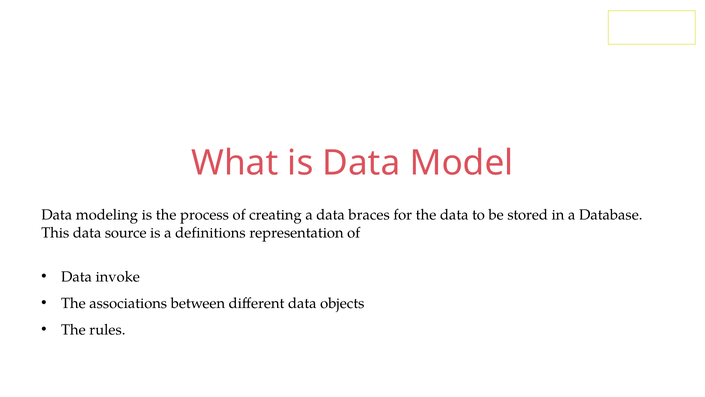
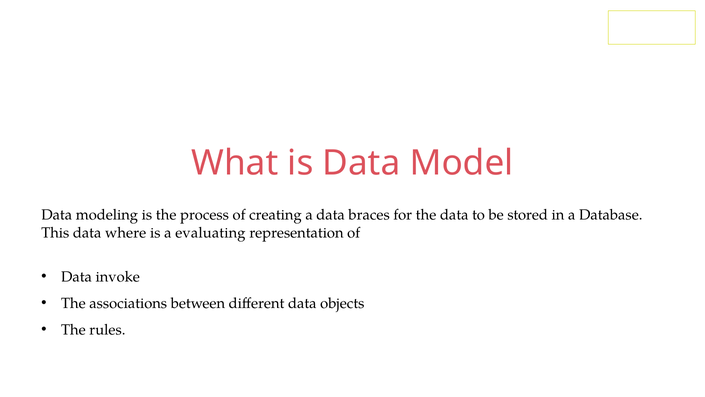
source: source -> where
definitions: definitions -> evaluating
